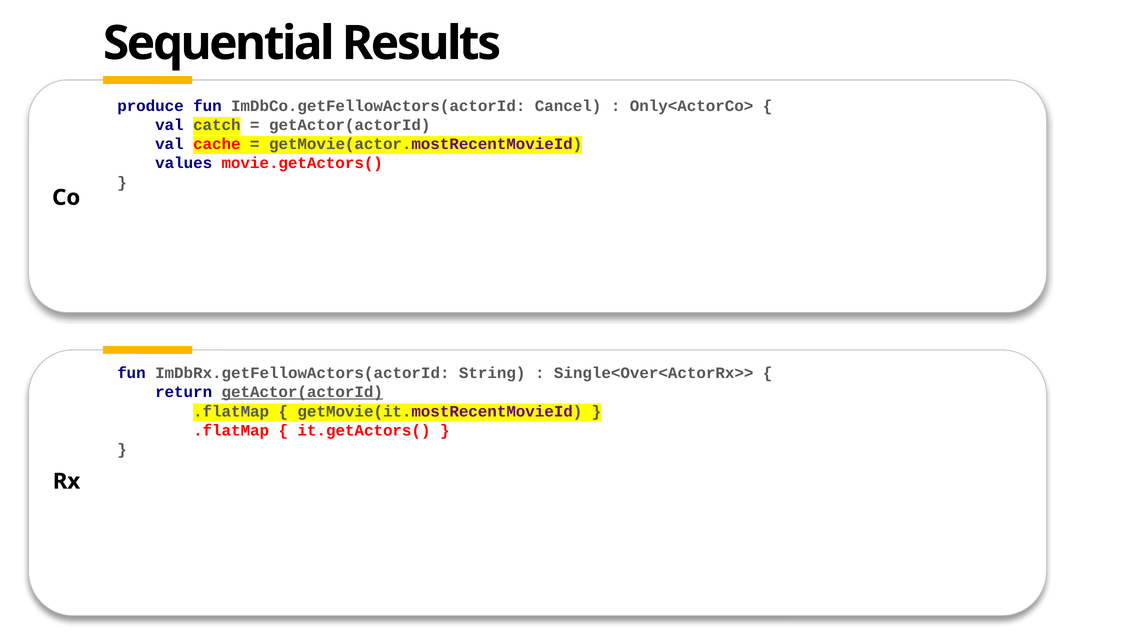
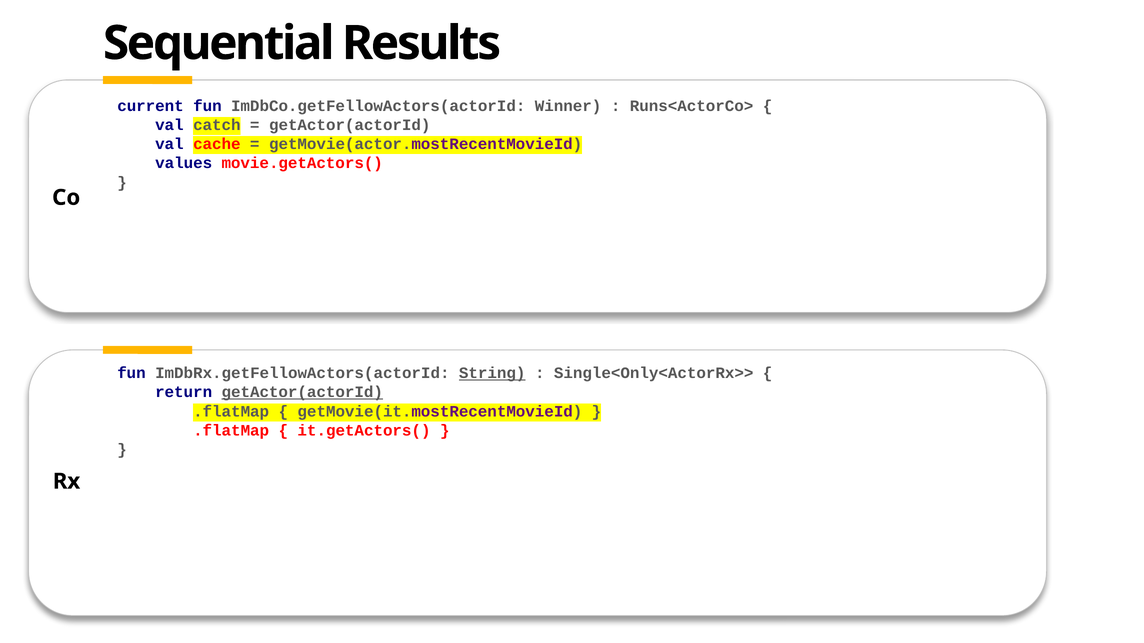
produce: produce -> current
Cancel: Cancel -> Winner
Only<ActorCo>: Only<ActorCo> -> Runs<ActorCo>
String underline: none -> present
Single<Over<ActorRx>>: Single<Over<ActorRx>> -> Single<Only<ActorRx>>
